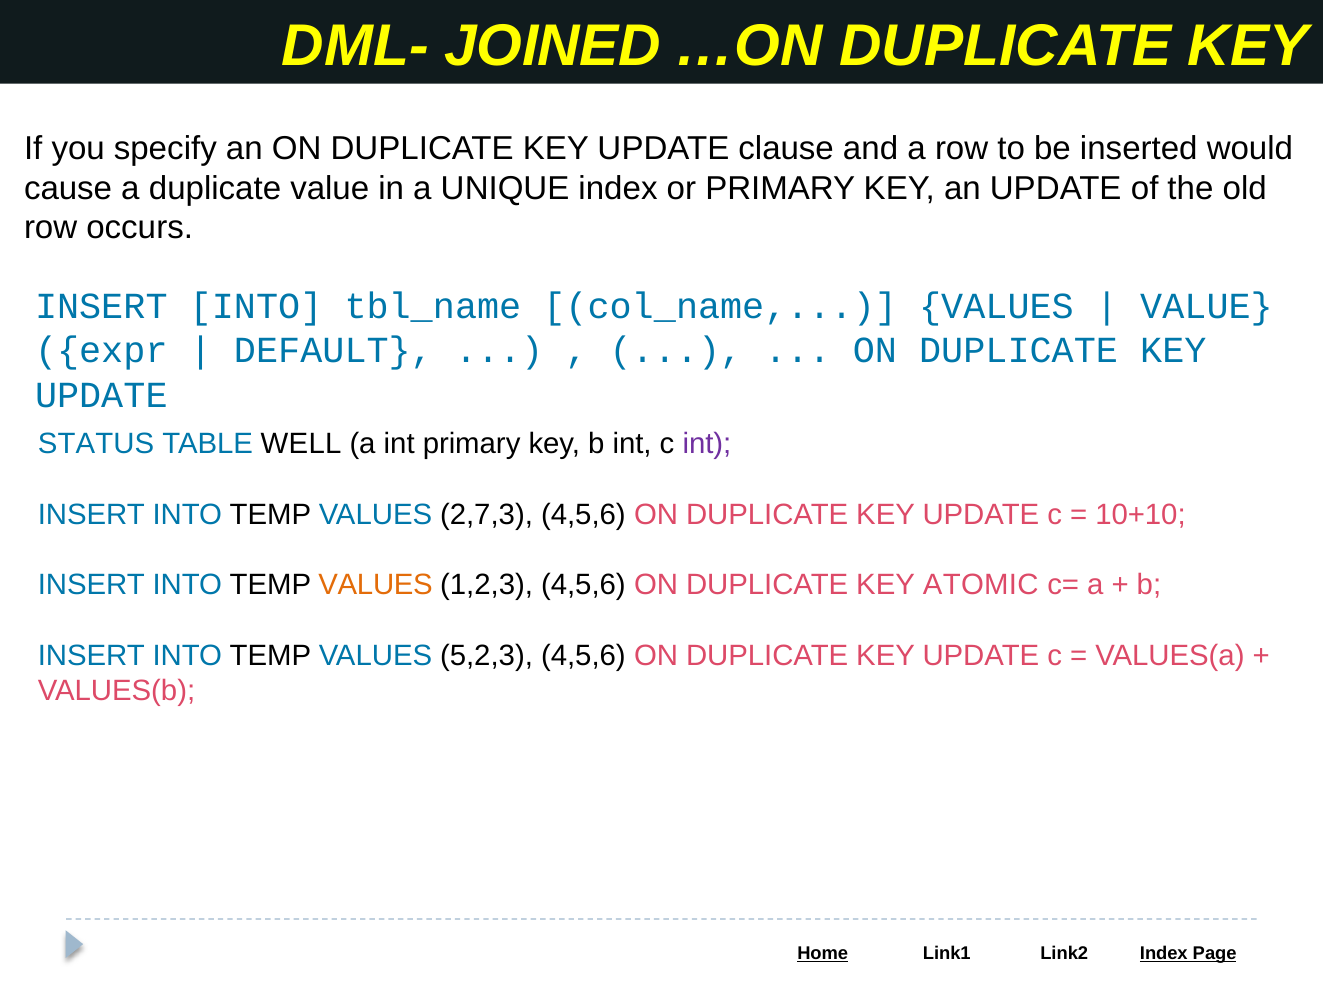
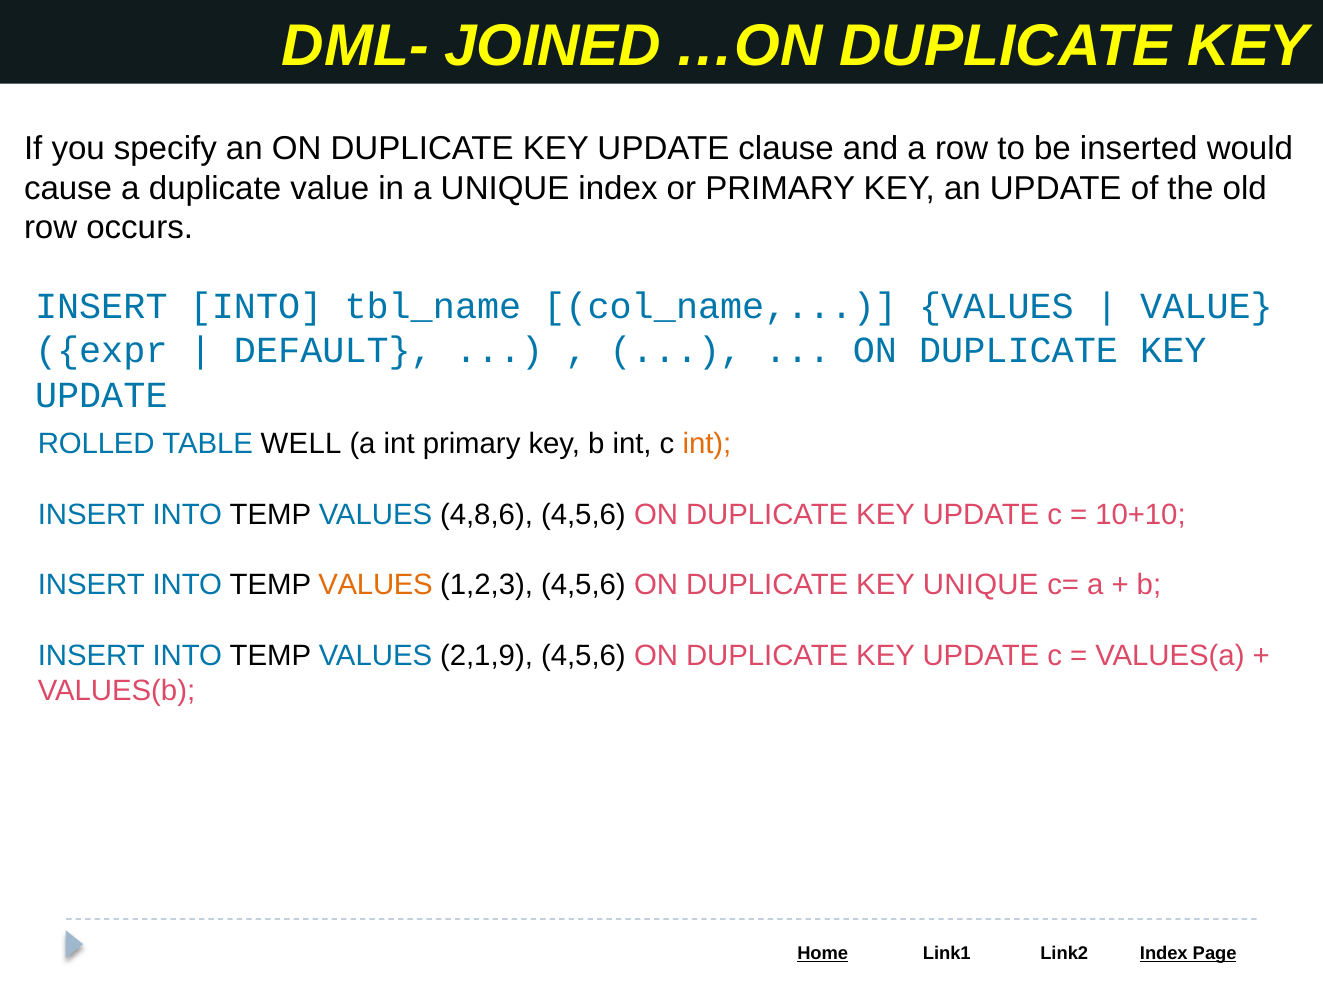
STATUS: STATUS -> ROLLED
int at (707, 444) colour: purple -> orange
2,7,3: 2,7,3 -> 4,8,6
KEY ATOMIC: ATOMIC -> UNIQUE
5,2,3: 5,2,3 -> 2,1,9
